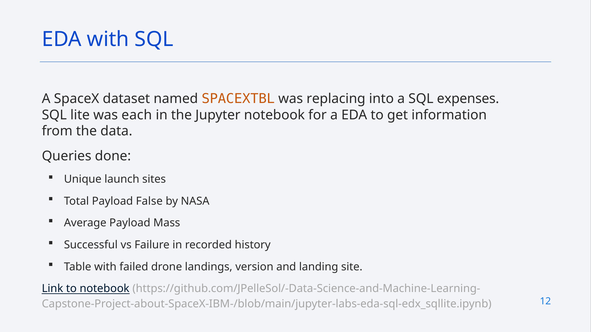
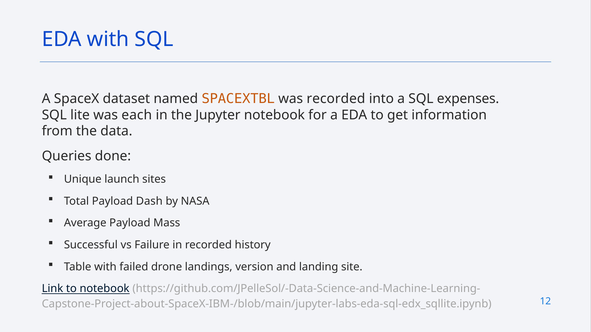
was replacing: replacing -> recorded
False: False -> Dash
